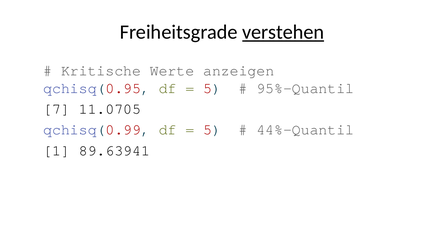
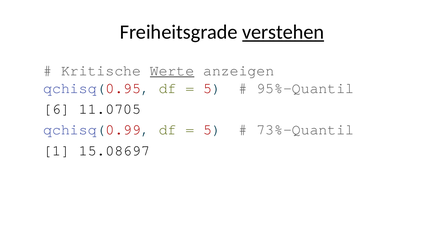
Werte underline: none -> present
7: 7 -> 6
44%-Quantil: 44%-Quantil -> 73%-Quantil
89.63941: 89.63941 -> 15.08697
